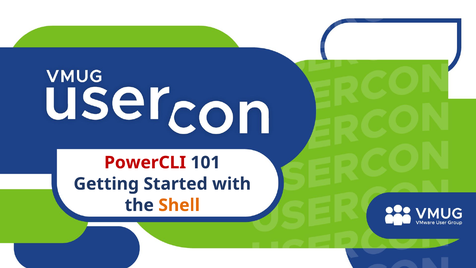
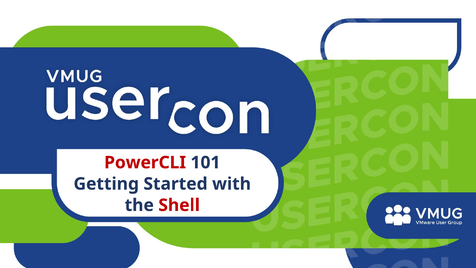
Shell colour: orange -> red
